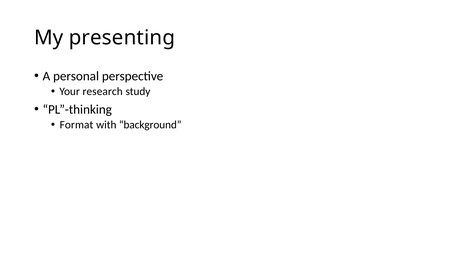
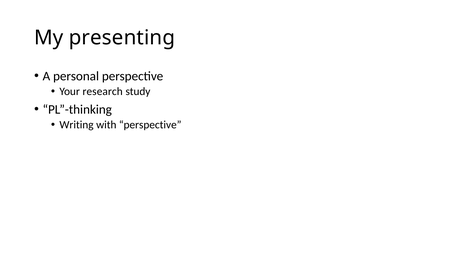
Format: Format -> Writing
with background: background -> perspective
